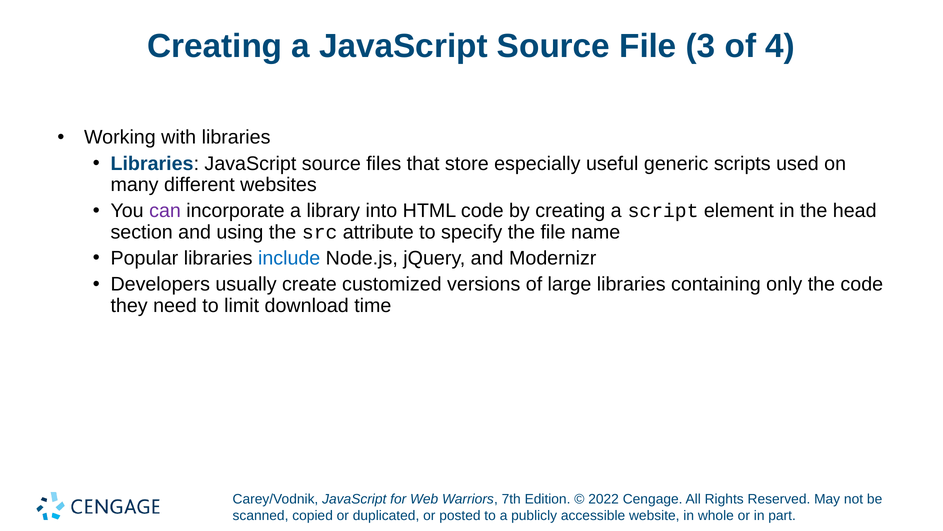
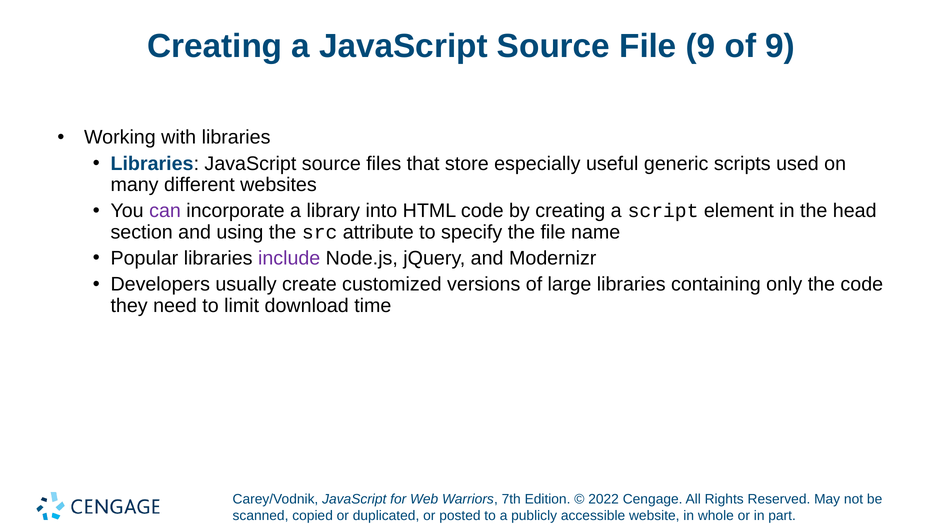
File 3: 3 -> 9
of 4: 4 -> 9
include colour: blue -> purple
